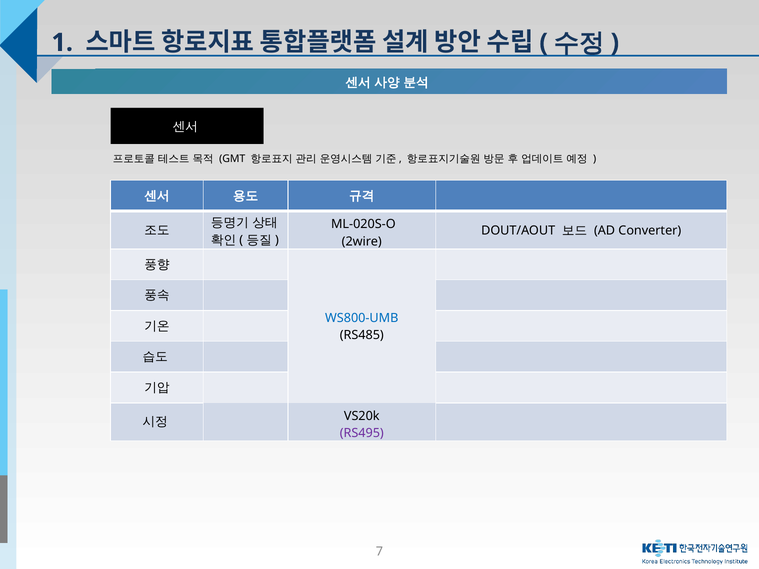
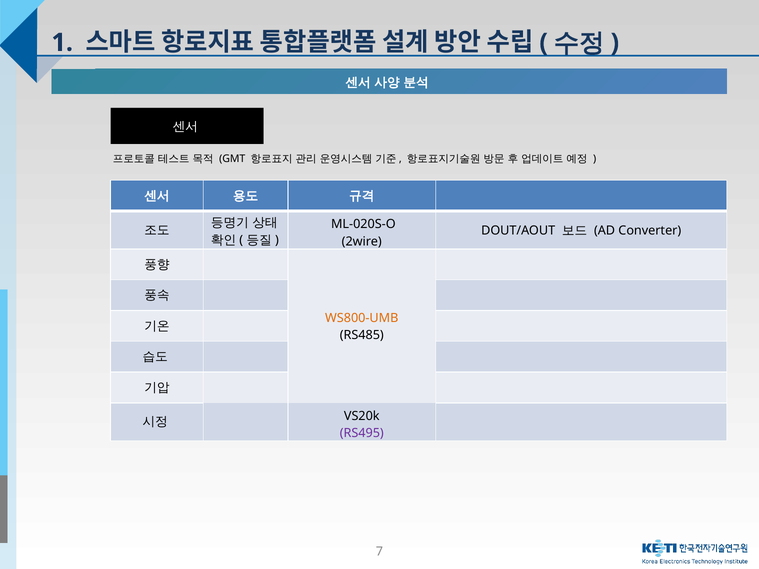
WS800-UMB colour: blue -> orange
